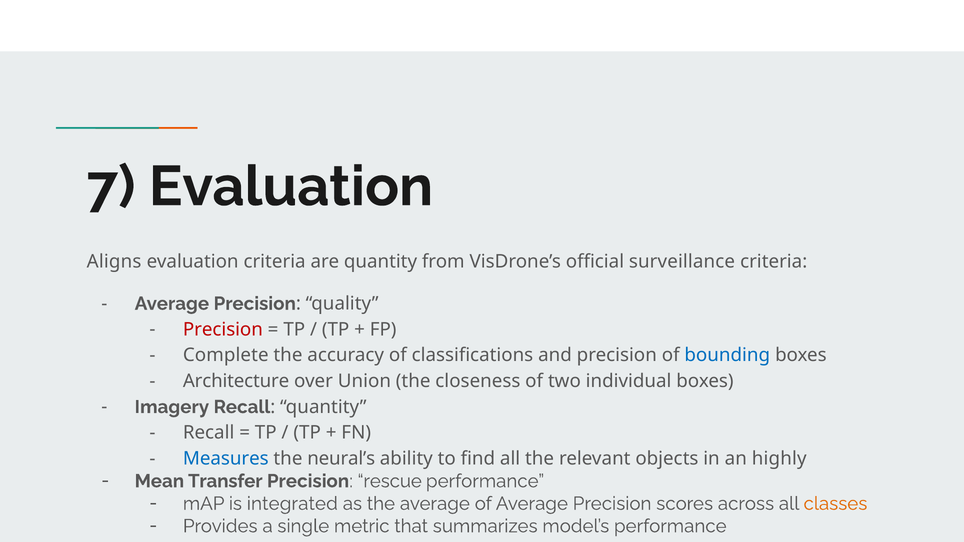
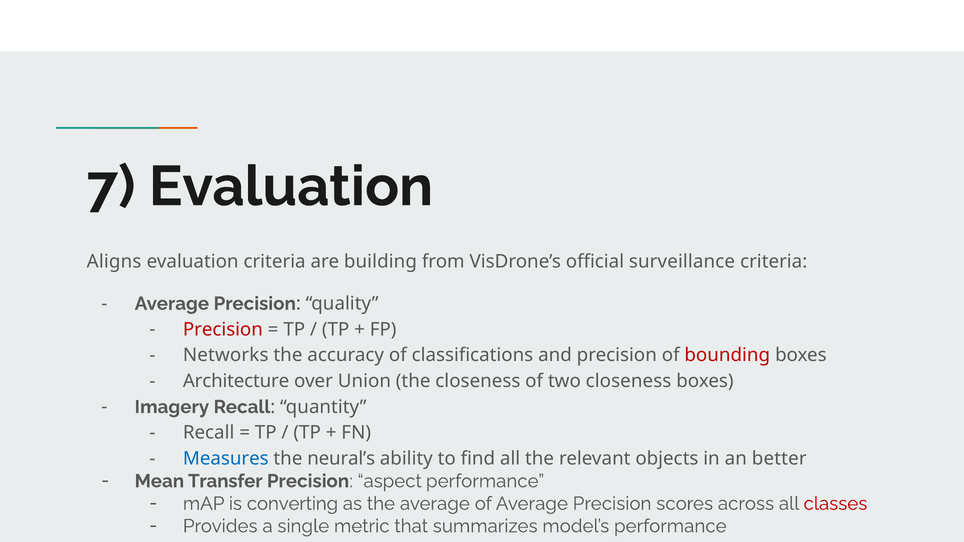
are quantity: quantity -> building
Complete: Complete -> Networks
bounding colour: blue -> red
two individual: individual -> closeness
highly: highly -> better
rescue: rescue -> aspect
integrated: integrated -> converting
classes colour: orange -> red
